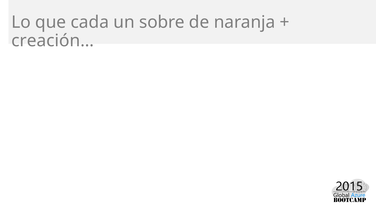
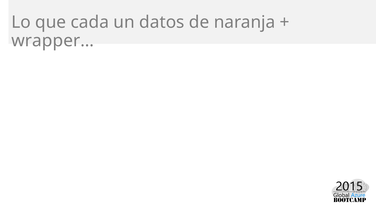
sobre: sobre -> datos
creación…: creación… -> wrapper…
